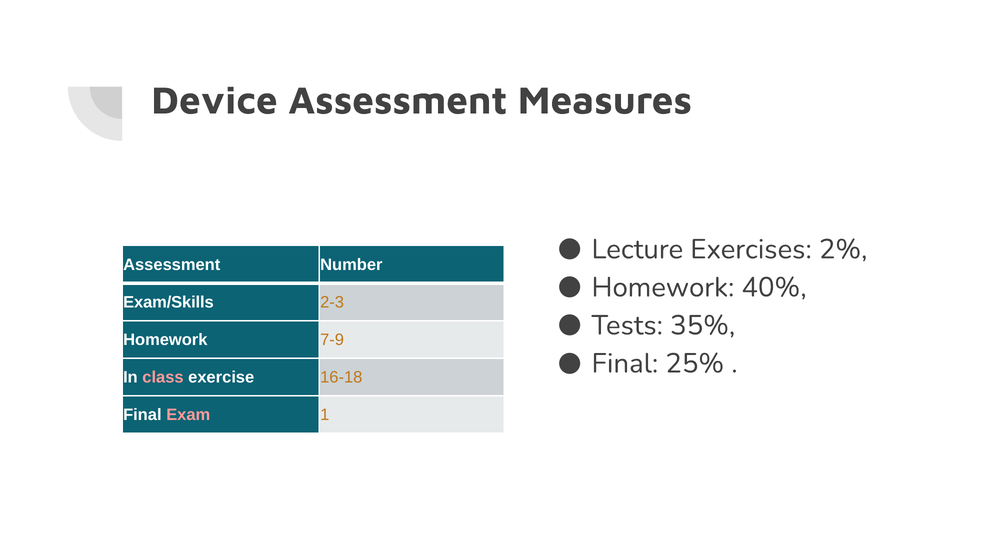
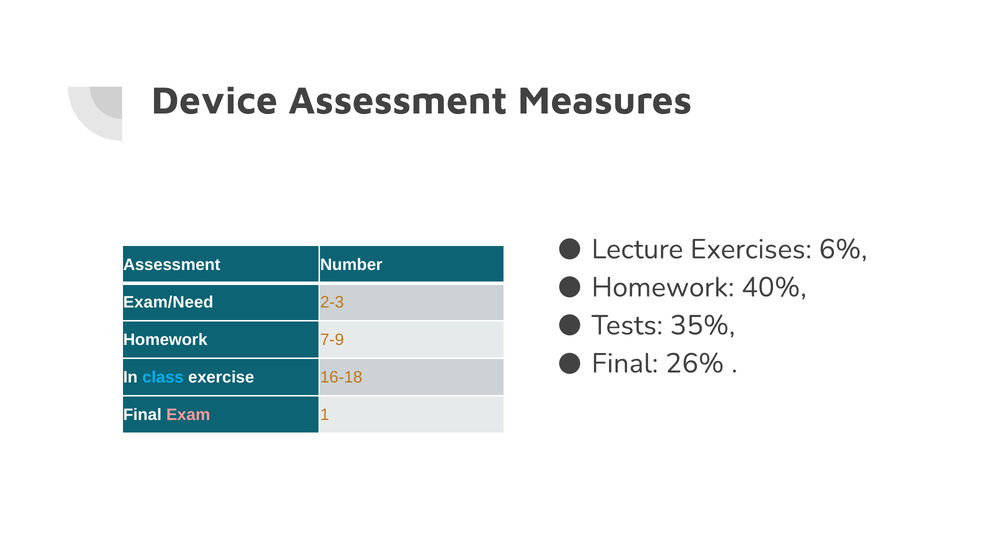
2%: 2% -> 6%
Exam/Skills: Exam/Skills -> Exam/Need
25%: 25% -> 26%
class colour: pink -> light blue
